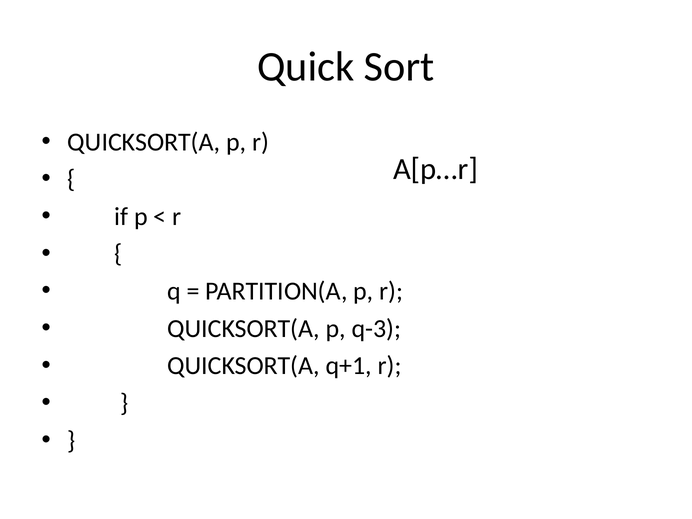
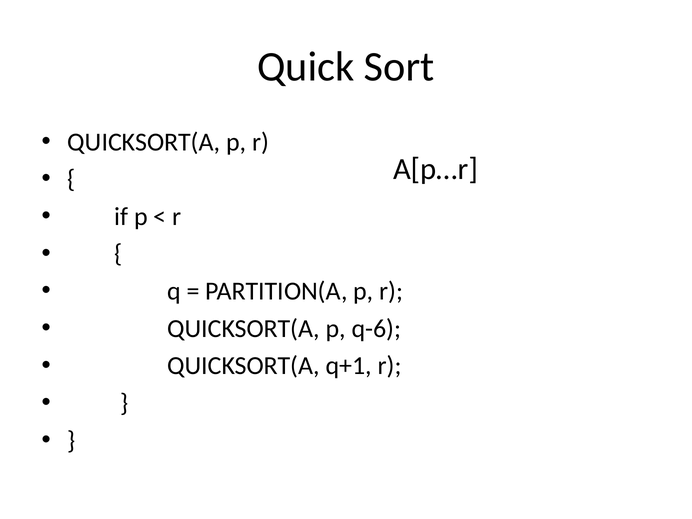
q-3: q-3 -> q-6
